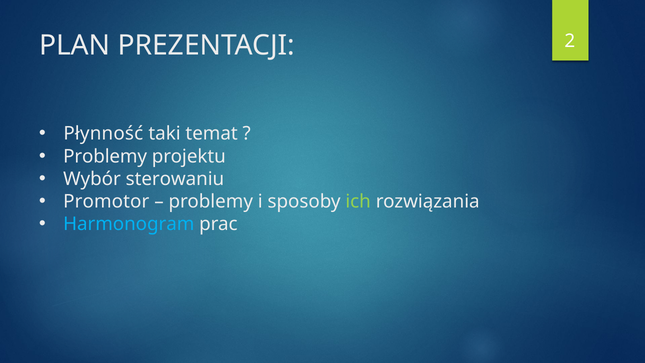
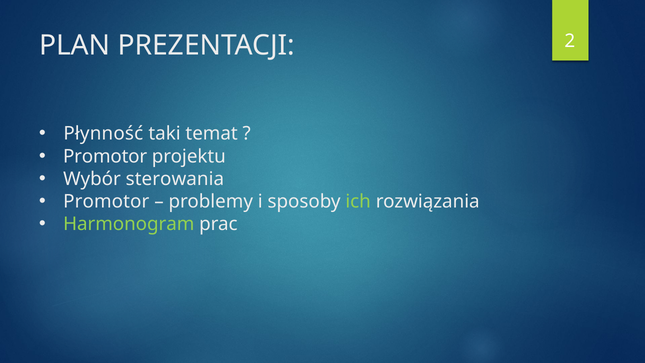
Problemy at (105, 156): Problemy -> Promotor
sterowaniu: sterowaniu -> sterowania
Harmonogram colour: light blue -> light green
